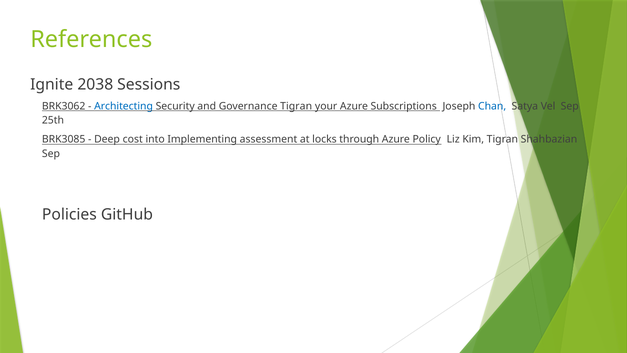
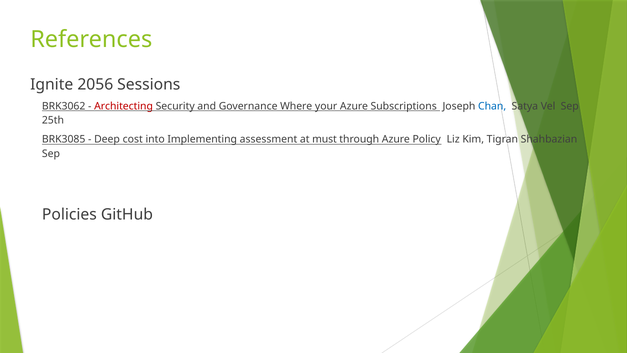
2038: 2038 -> 2056
Architecting colour: blue -> red
Governance Tigran: Tigran -> Where
locks: locks -> must
